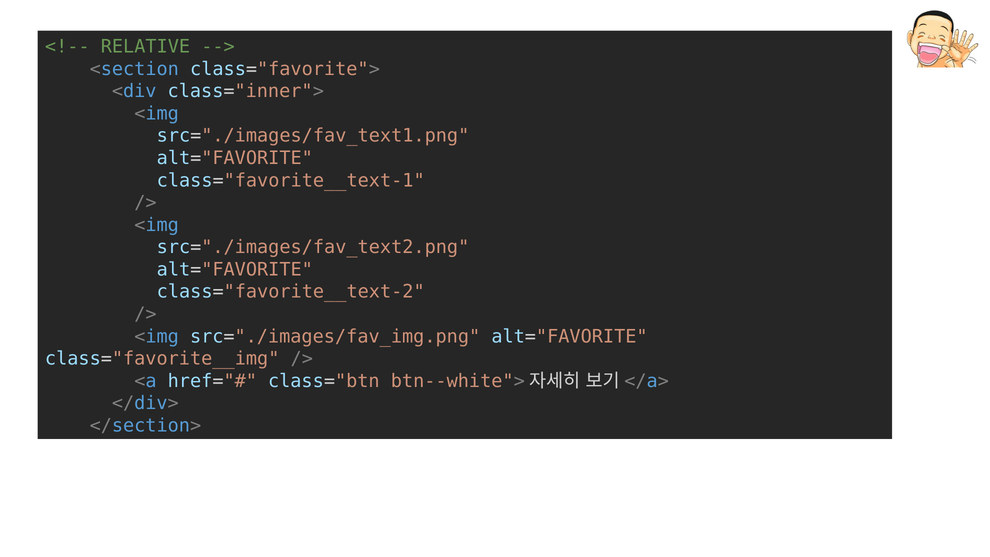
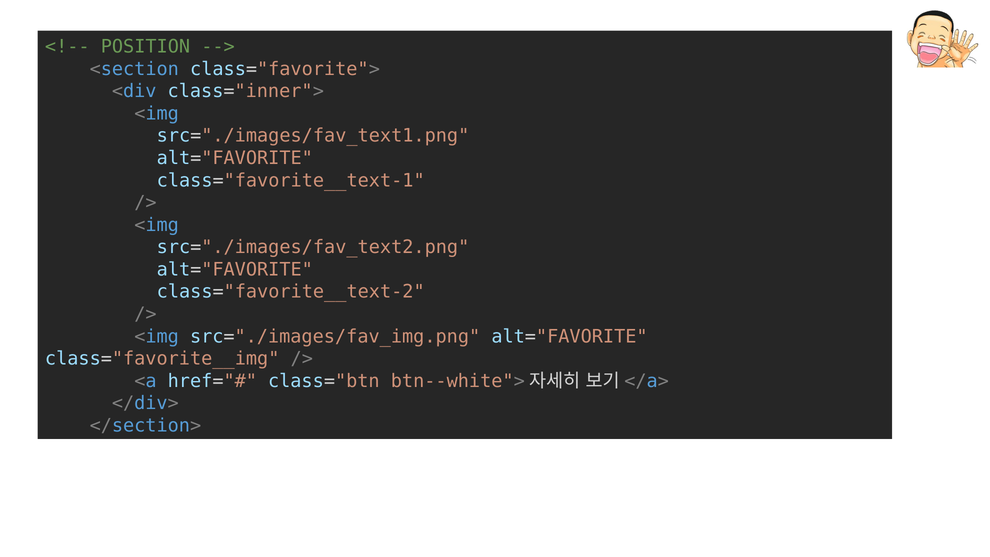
RELATIVE: RELATIVE -> POSITION
